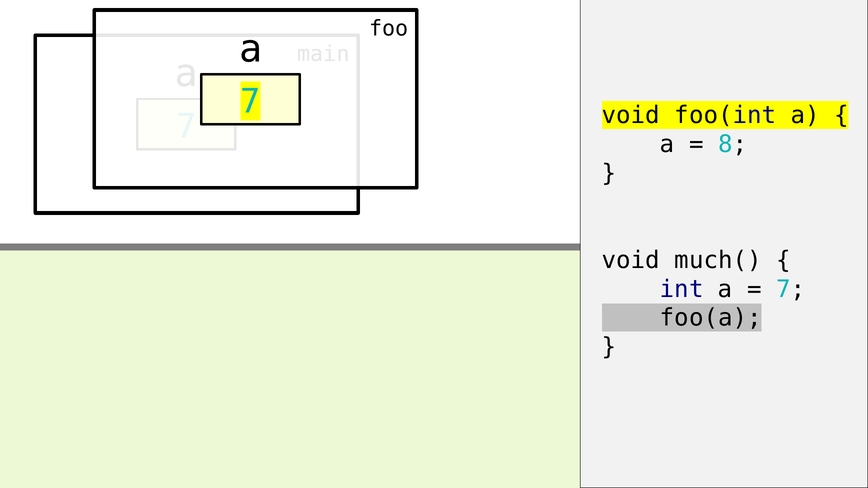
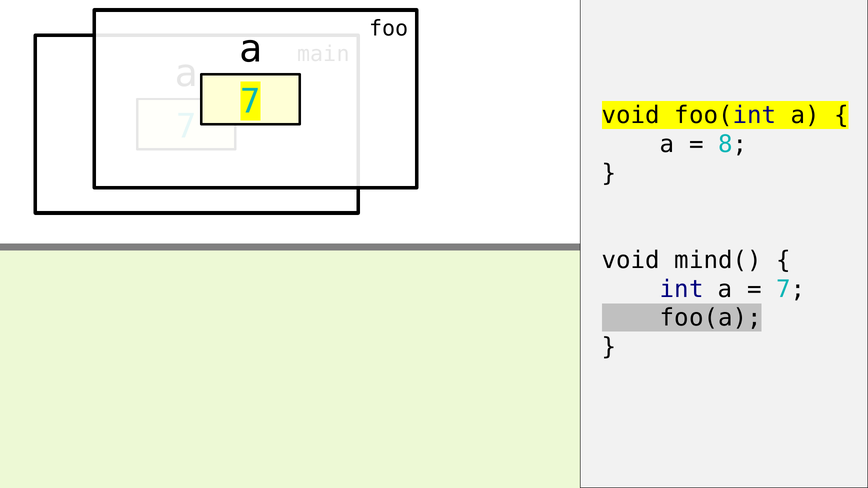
much(: much( -> mind(
